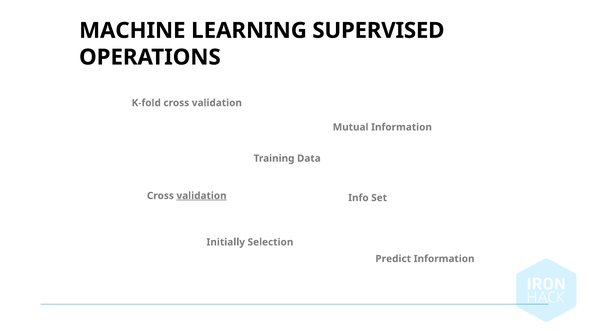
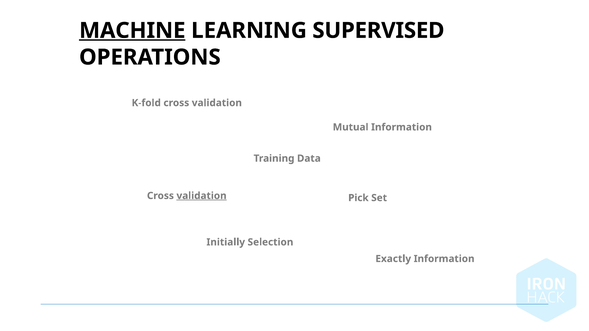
MACHINE underline: none -> present
Info: Info -> Pick
Predict: Predict -> Exactly
